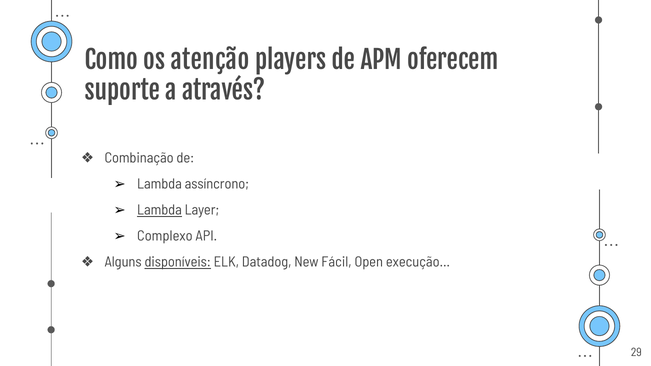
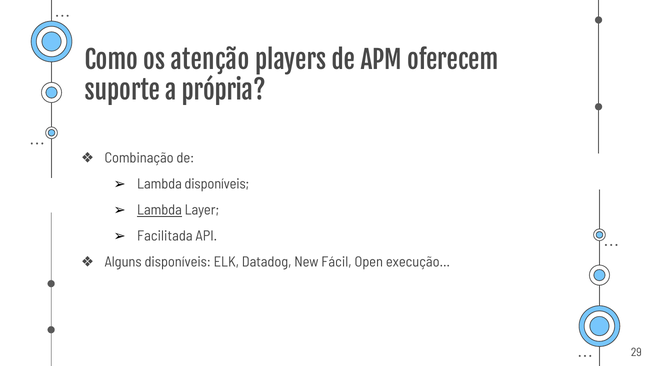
através: através -> própria
Lambda assíncrono: assíncrono -> disponíveis
Complexo: Complexo -> Facilitada
disponíveis at (178, 262) underline: present -> none
